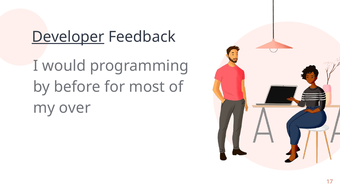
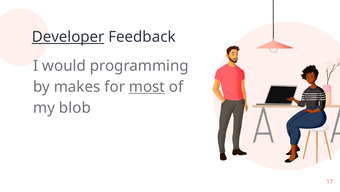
before: before -> makes
most underline: none -> present
over: over -> blob
